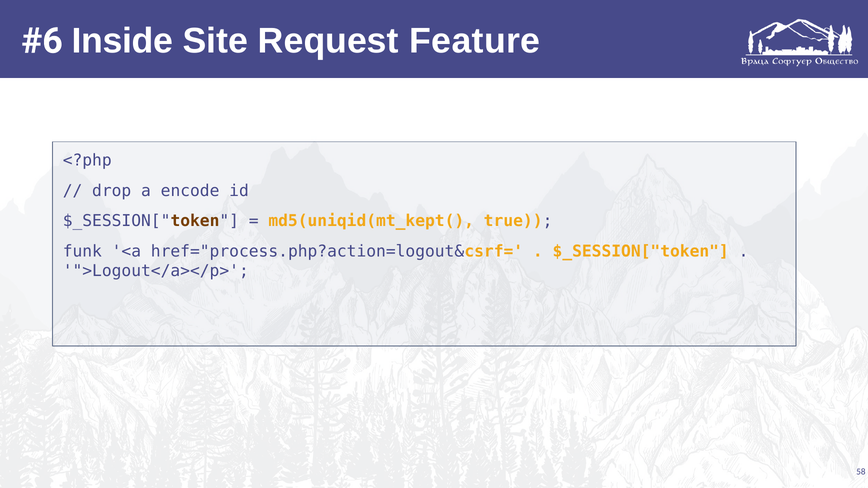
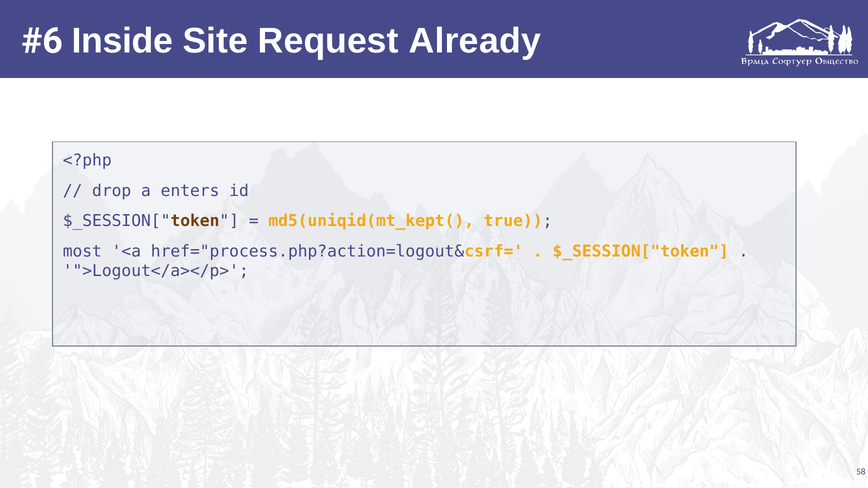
Feature: Feature -> Already
encode: encode -> enters
funk: funk -> most
